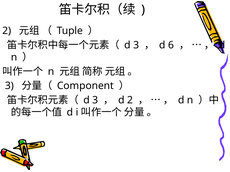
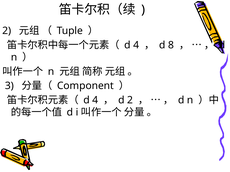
3 at (136, 45): 3 -> 4
6: 6 -> 8
3 at (95, 100): 3 -> 4
